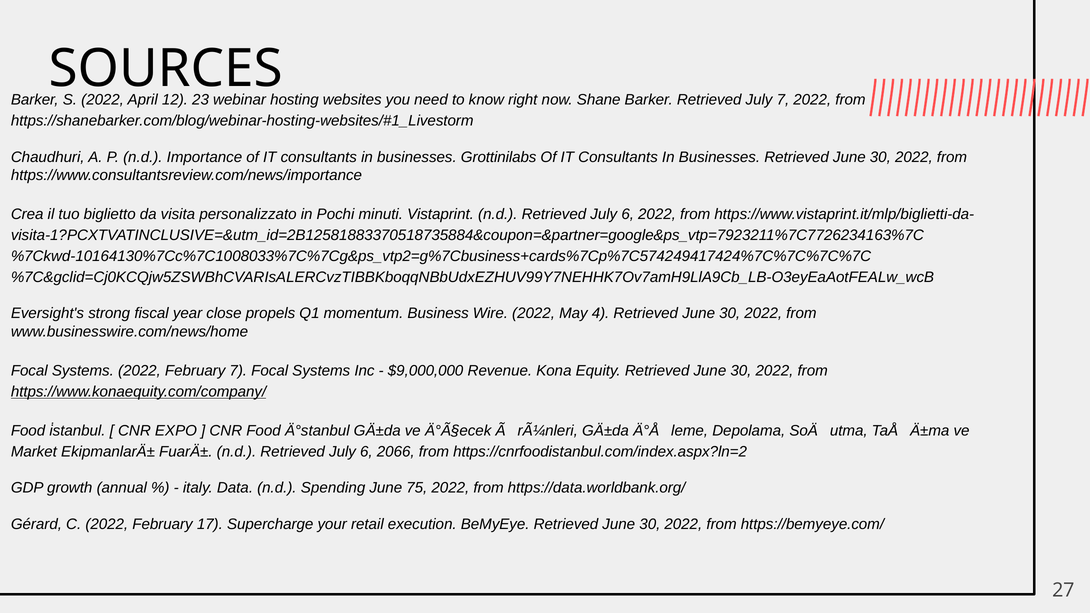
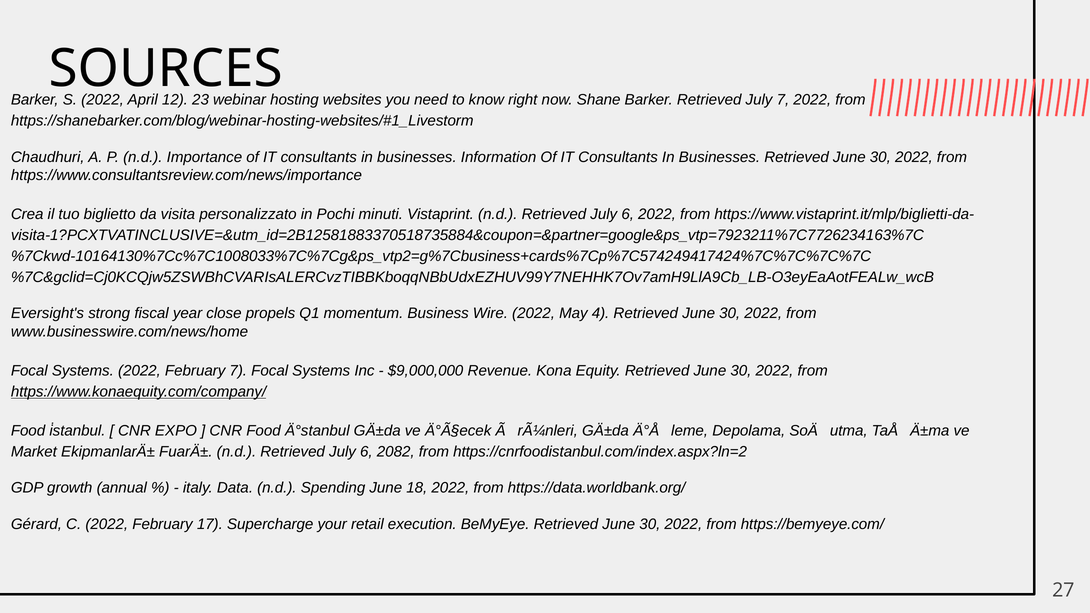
Grottinilabs: Grottinilabs -> Information
2066: 2066 -> 2082
75: 75 -> 18
